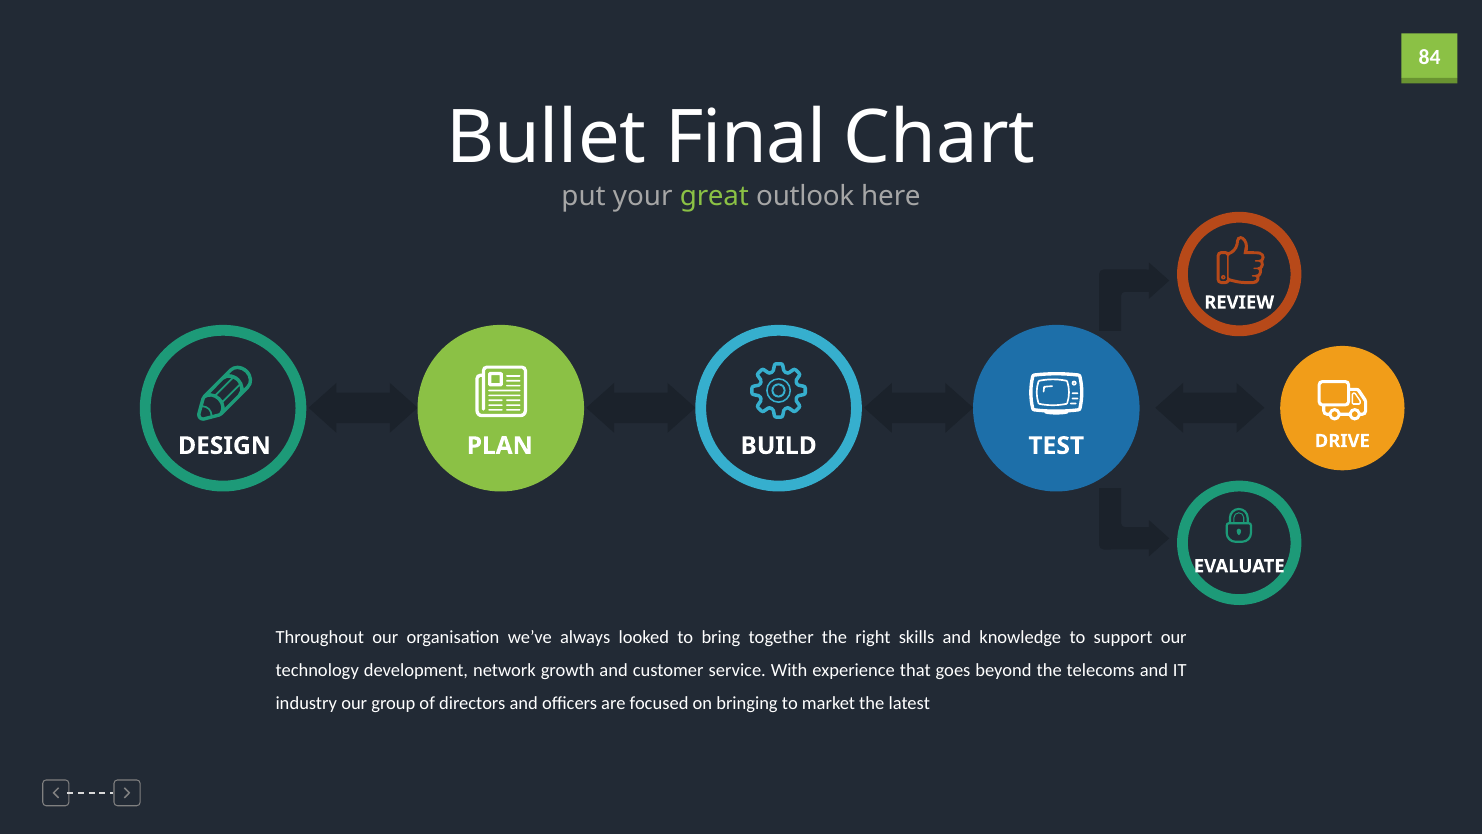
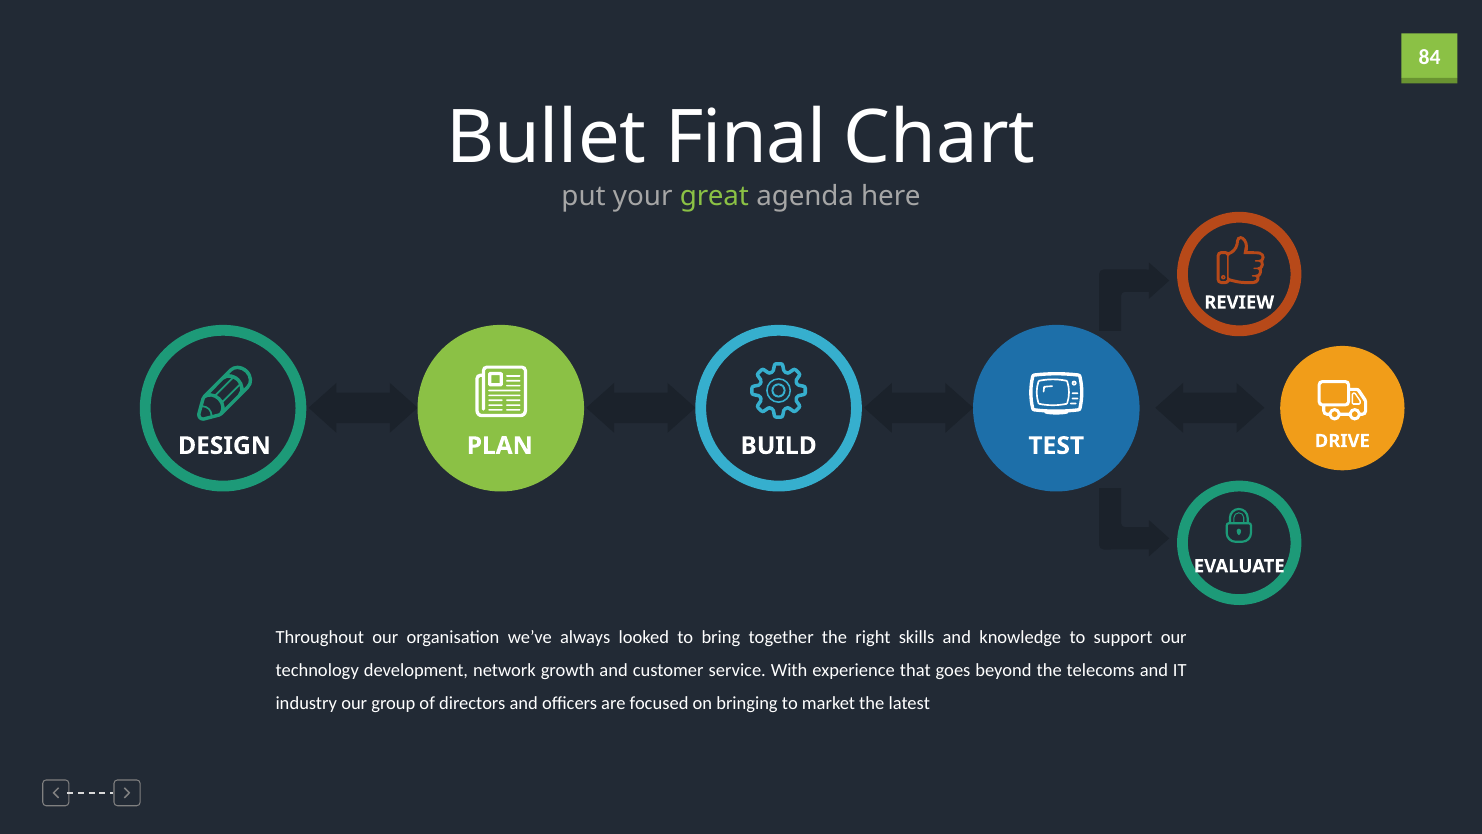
outlook: outlook -> agenda
